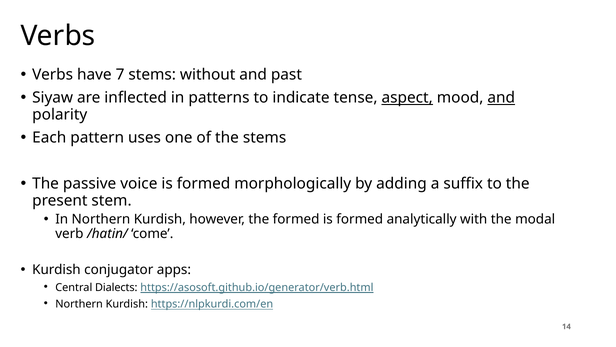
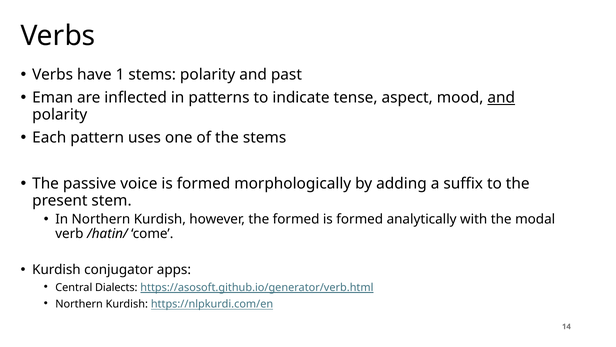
7: 7 -> 1
stems without: without -> polarity
Siyaw: Siyaw -> Eman
aspect underline: present -> none
